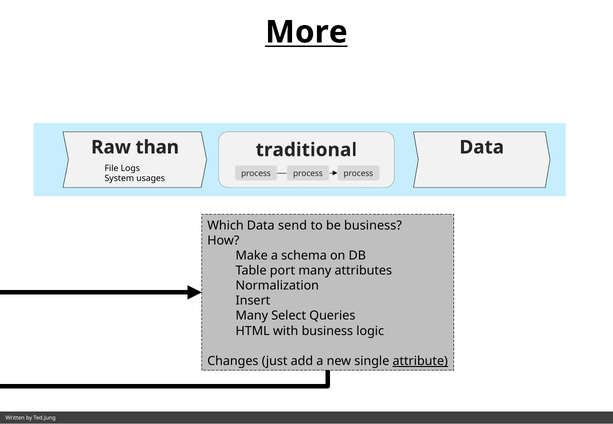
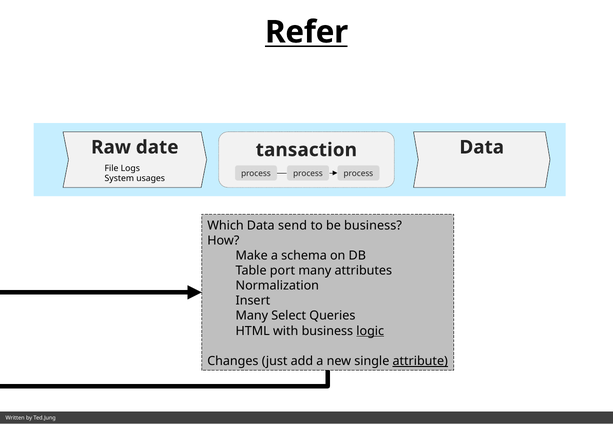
More: More -> Refer
than: than -> date
traditional: traditional -> tansaction
logic underline: none -> present
